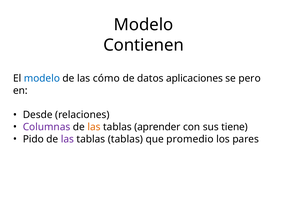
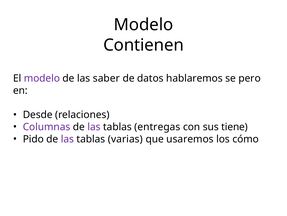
modelo at (42, 78) colour: blue -> purple
cómo: cómo -> saber
aplicaciones: aplicaciones -> hablaremos
las at (94, 126) colour: orange -> purple
aprender: aprender -> entregas
tablas tablas: tablas -> varias
promedio: promedio -> usaremos
pares: pares -> cómo
